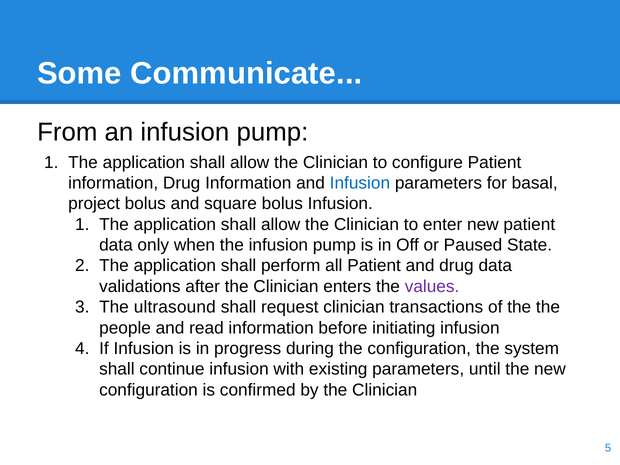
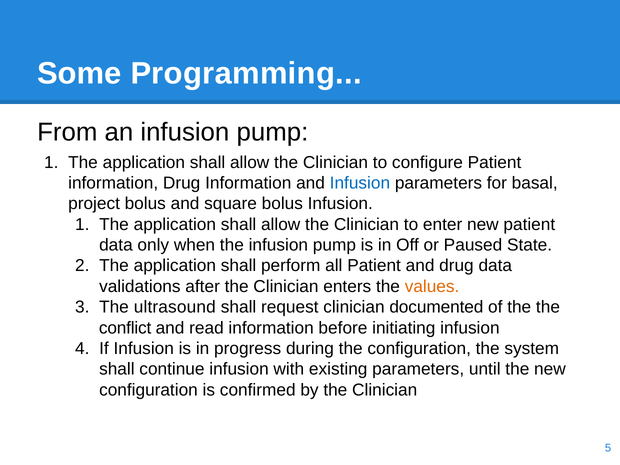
Communicate: Communicate -> Programming
values colour: purple -> orange
transactions: transactions -> documented
people: people -> conflict
